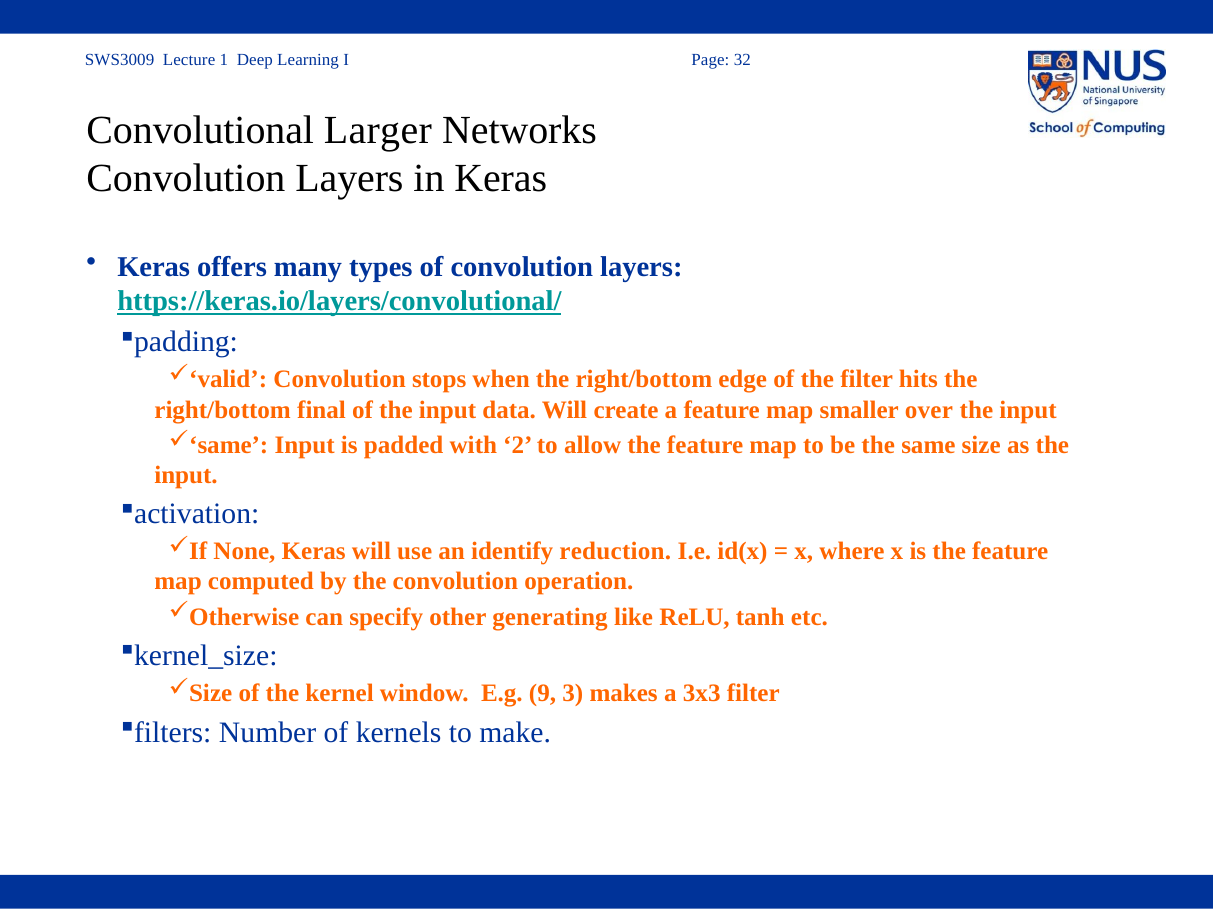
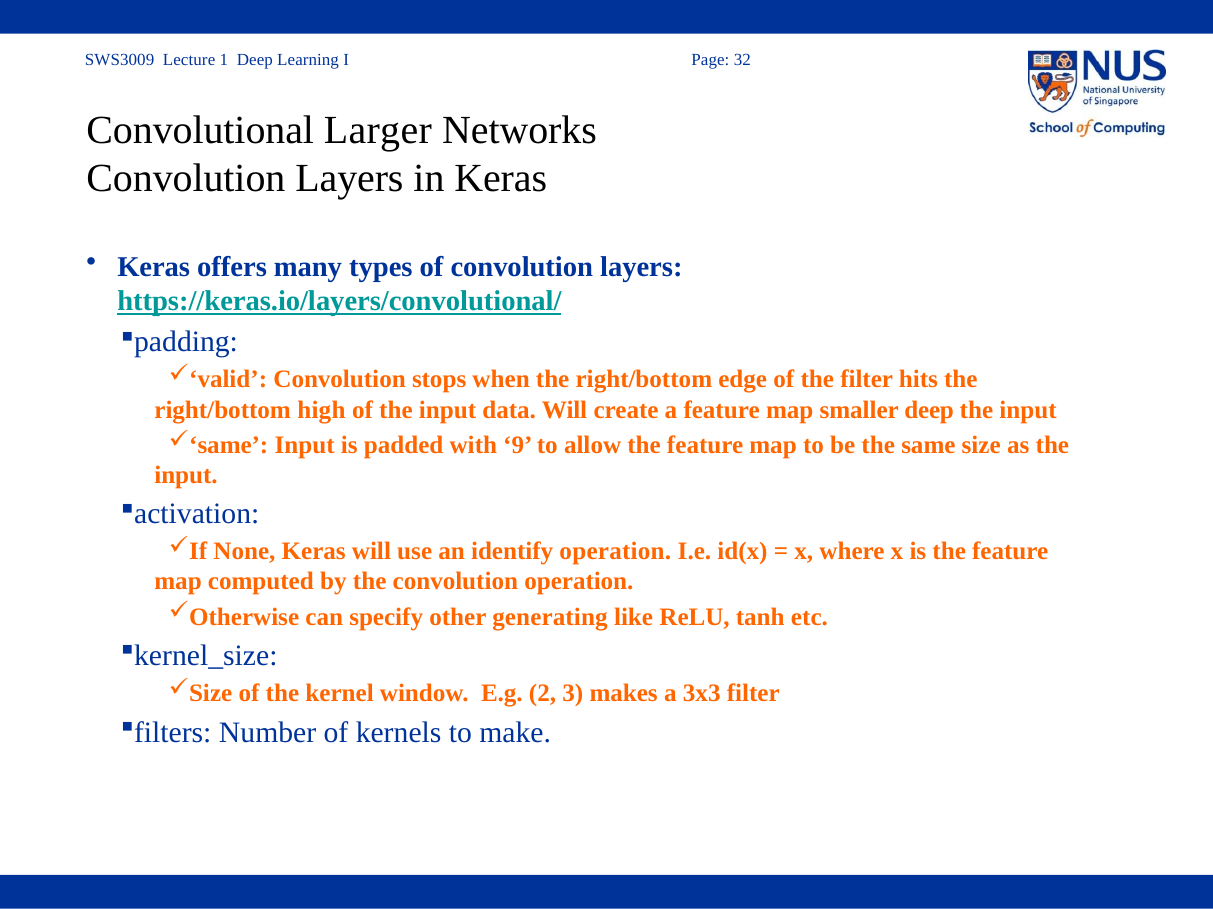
final: final -> high
smaller over: over -> deep
2: 2 -> 9
identify reduction: reduction -> operation
9: 9 -> 2
